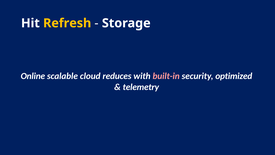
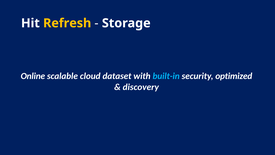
reduces: reduces -> dataset
built-in colour: pink -> light blue
telemetry: telemetry -> discovery
